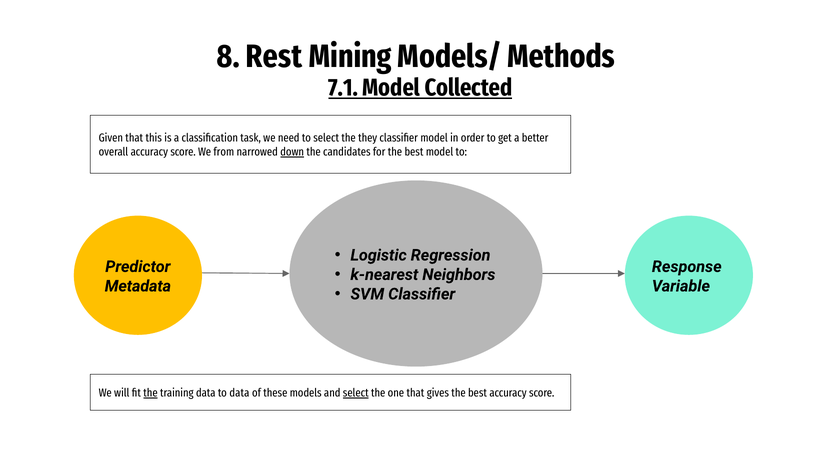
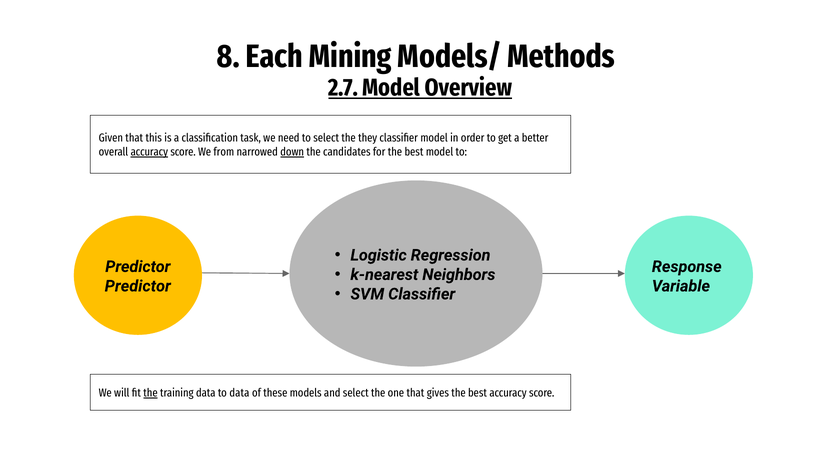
Rest: Rest -> Each
7.1: 7.1 -> 2.7
Collected: Collected -> Overview
accuracy at (149, 152) underline: none -> present
Metadata at (138, 286): Metadata -> Predictor
select at (356, 393) underline: present -> none
